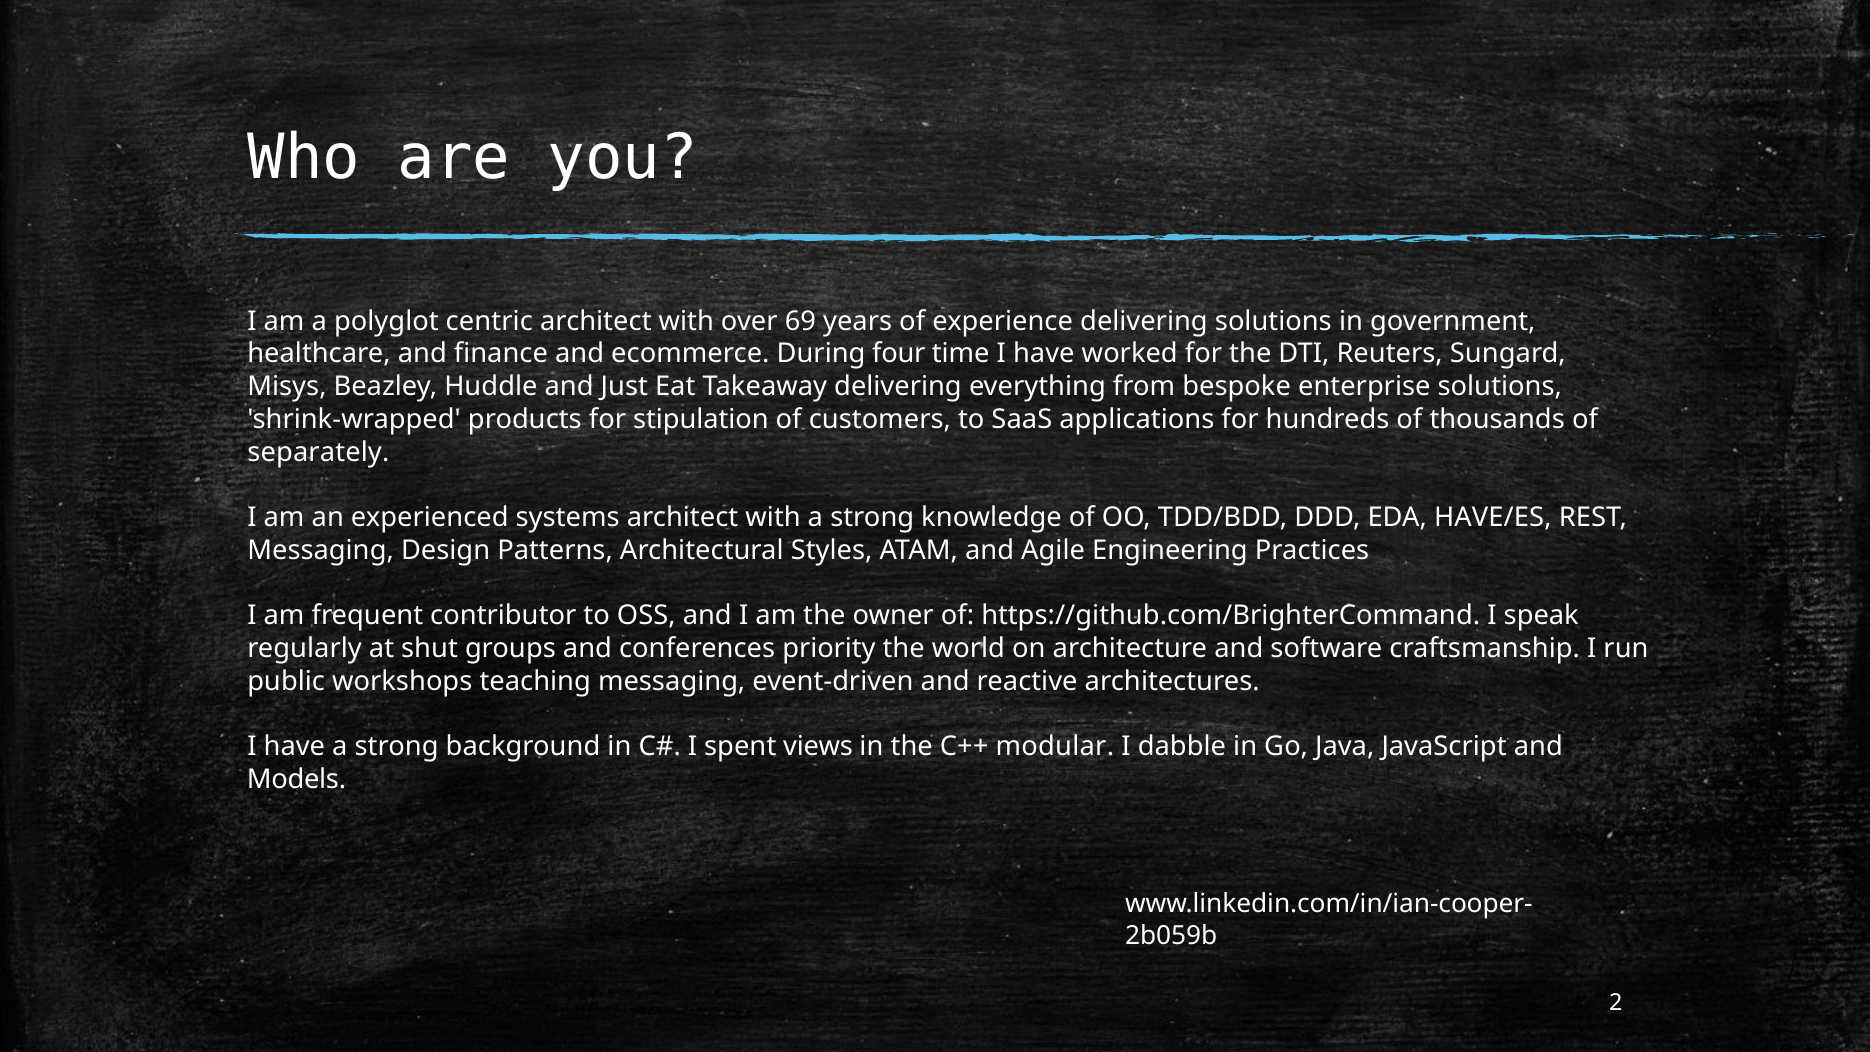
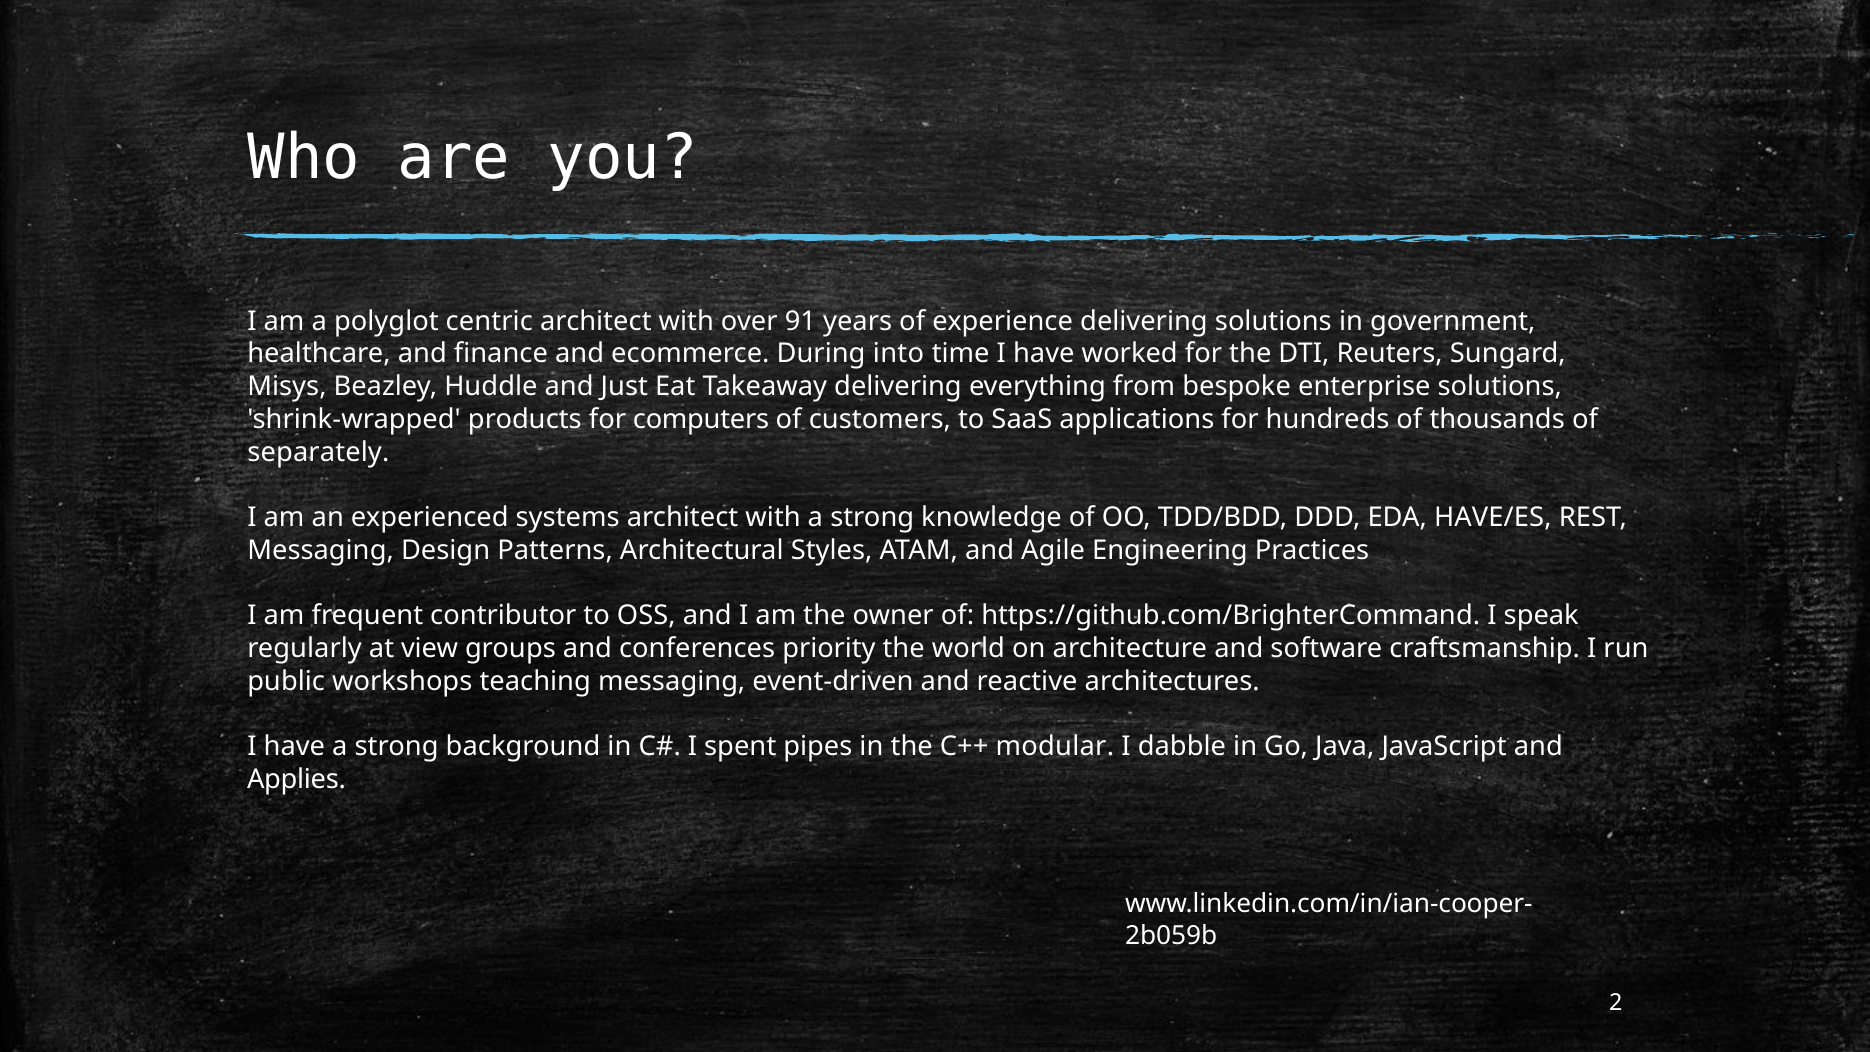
69: 69 -> 91
four: four -> into
stipulation: stipulation -> computers
shut: shut -> view
views: views -> pipes
Models: Models -> Applies
